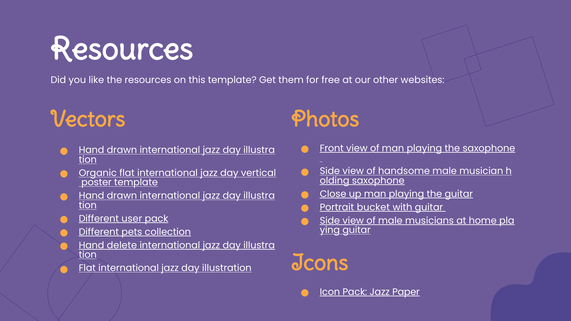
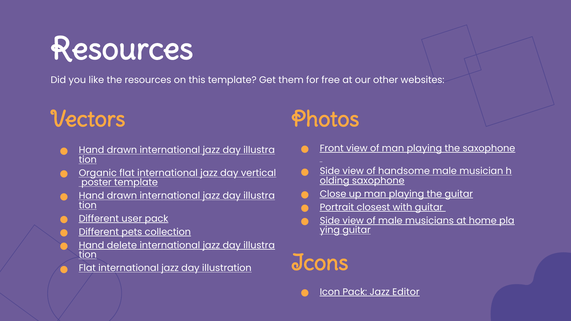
bucket: bucket -> closest
Paper: Paper -> Editor
